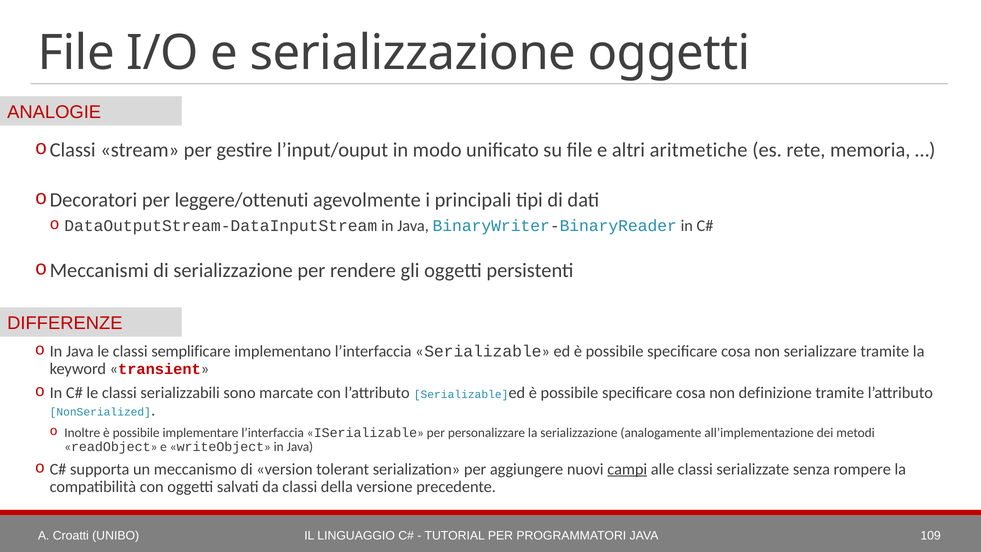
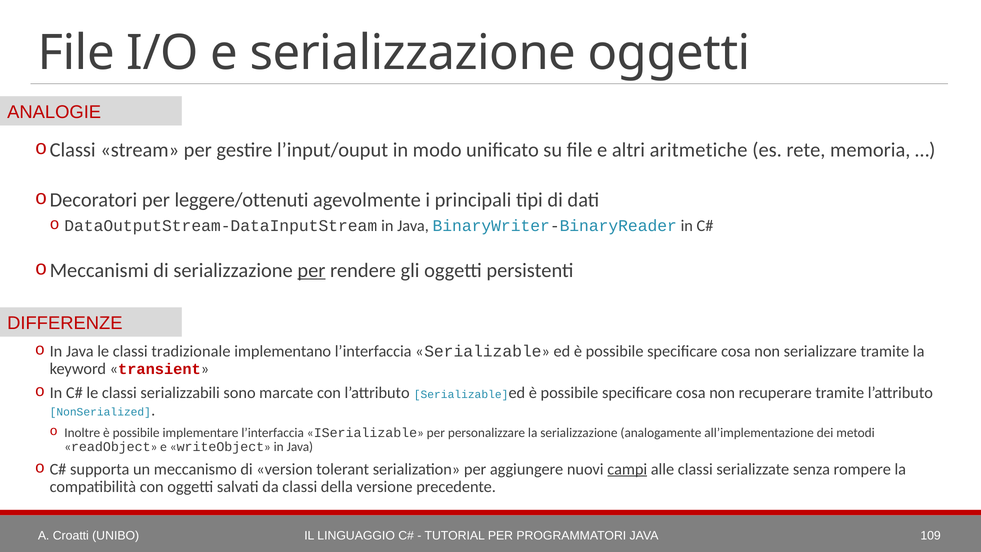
per at (311, 270) underline: none -> present
semplificare: semplificare -> tradizionale
definizione: definizione -> recuperare
